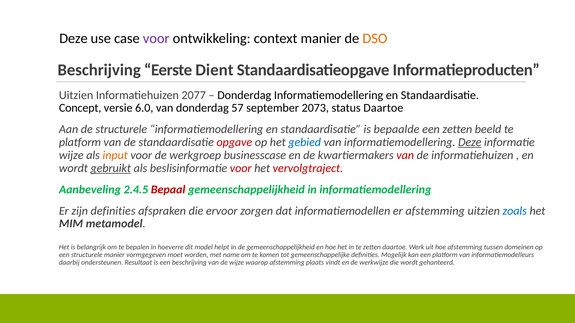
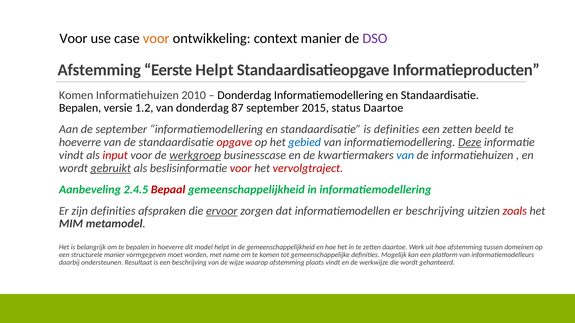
Deze at (73, 38): Deze -> Voor
voor at (156, 38) colour: purple -> orange
DSO colour: orange -> purple
Beschrijving at (99, 70): Beschrijving -> Afstemming
Eerste Dient: Dient -> Helpt
Uitzien at (76, 95): Uitzien -> Komen
2077: 2077 -> 2010
Concept at (80, 108): Concept -> Bepalen
6.0: 6.0 -> 1.2
57: 57 -> 87
2073: 2073 -> 2015
de structurele: structurele -> september
is bepaalde: bepaalde -> definities
platform at (80, 142): platform -> hoeverre
wijze at (71, 155): wijze -> vindt
input colour: orange -> red
werkgroep underline: none -> present
van at (405, 155) colour: red -> blue
ervoor underline: none -> present
er afstemming: afstemming -> beschrijving
zoals colour: blue -> red
